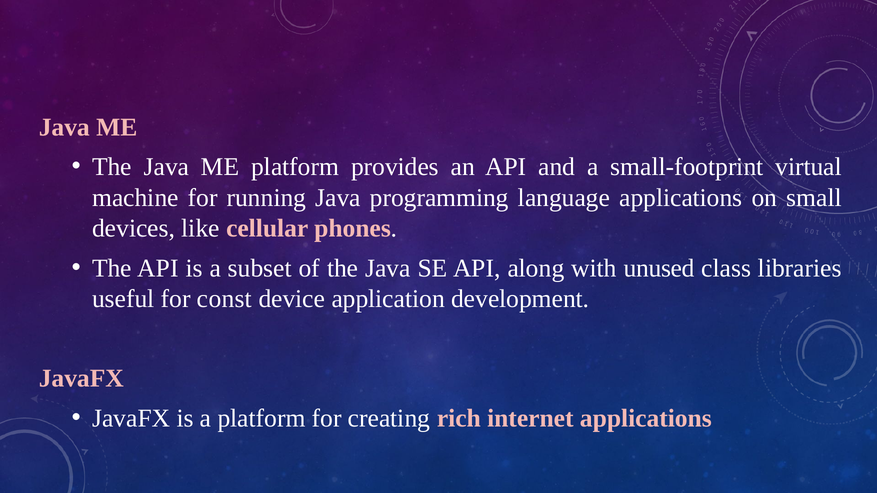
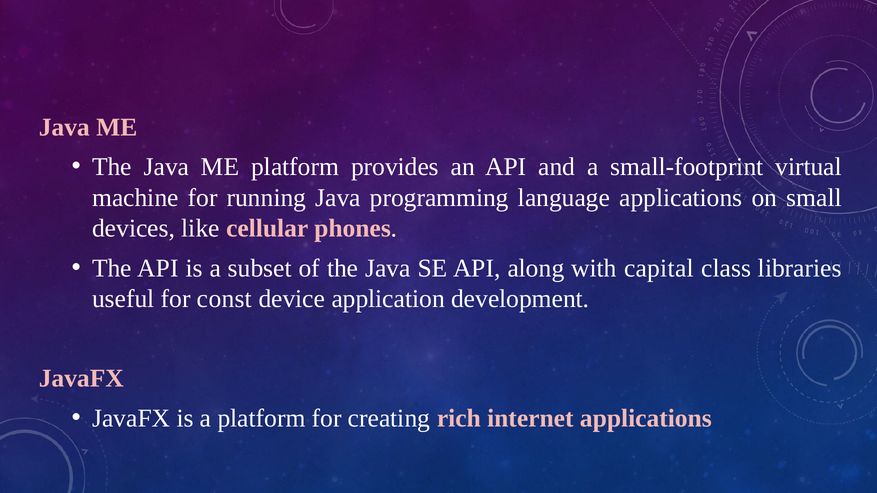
unused: unused -> capital
